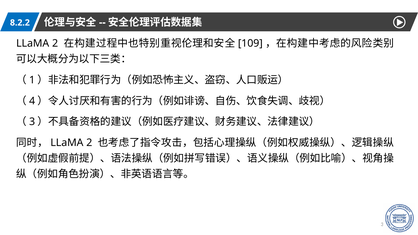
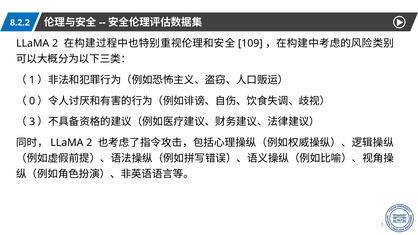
4: 4 -> 0
